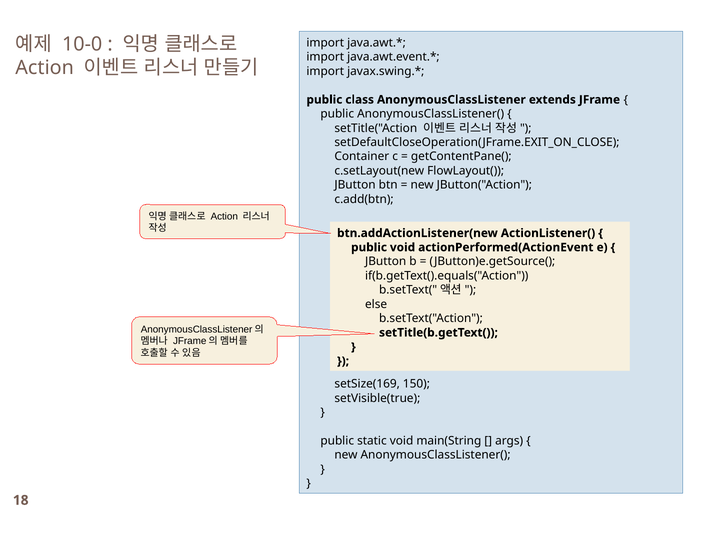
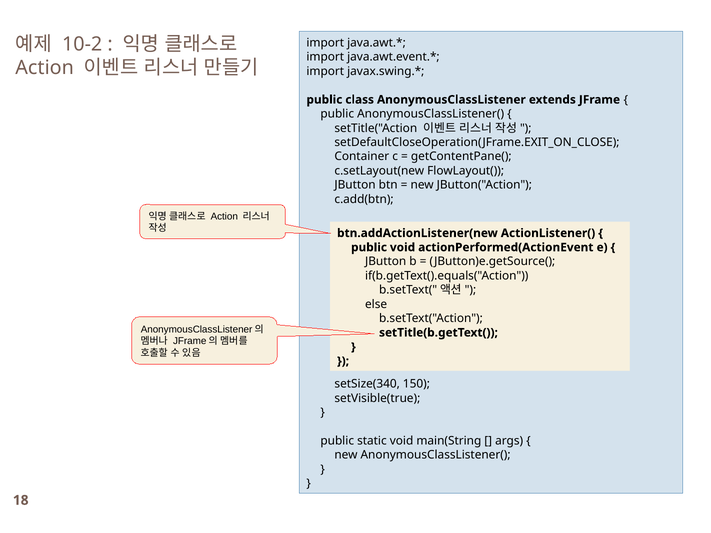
10-0: 10-0 -> 10-2
setSize(169: setSize(169 -> setSize(340
